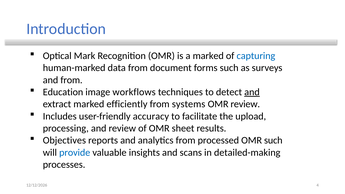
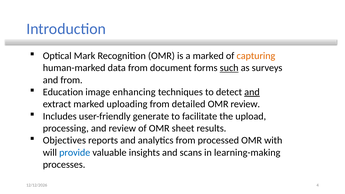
capturing colour: blue -> orange
such at (229, 68) underline: none -> present
workflows: workflows -> enhancing
efficiently: efficiently -> uploading
systems: systems -> detailed
accuracy: accuracy -> generate
OMR such: such -> with
detailed-making: detailed-making -> learning-making
